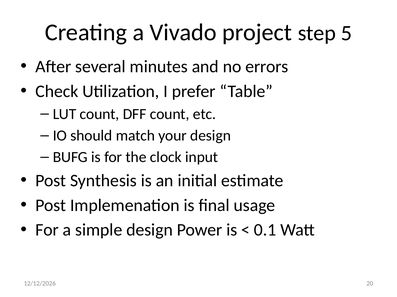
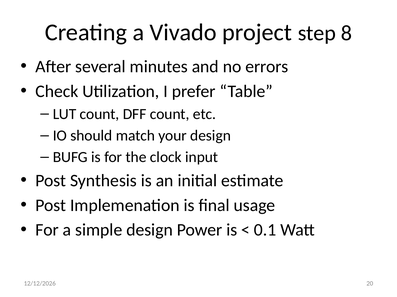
5: 5 -> 8
